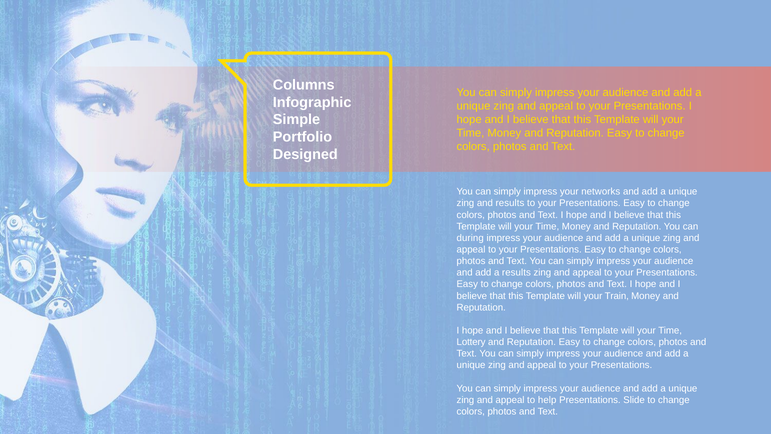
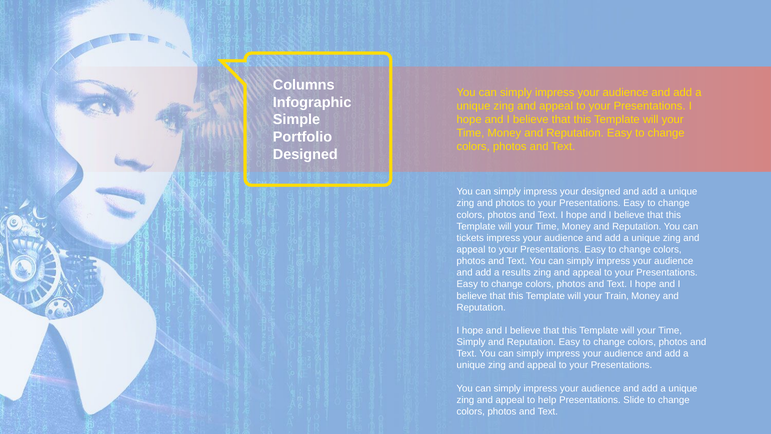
your networks: networks -> designed
and results: results -> photos
during: during -> tickets
Lottery at (471, 342): Lottery -> Simply
